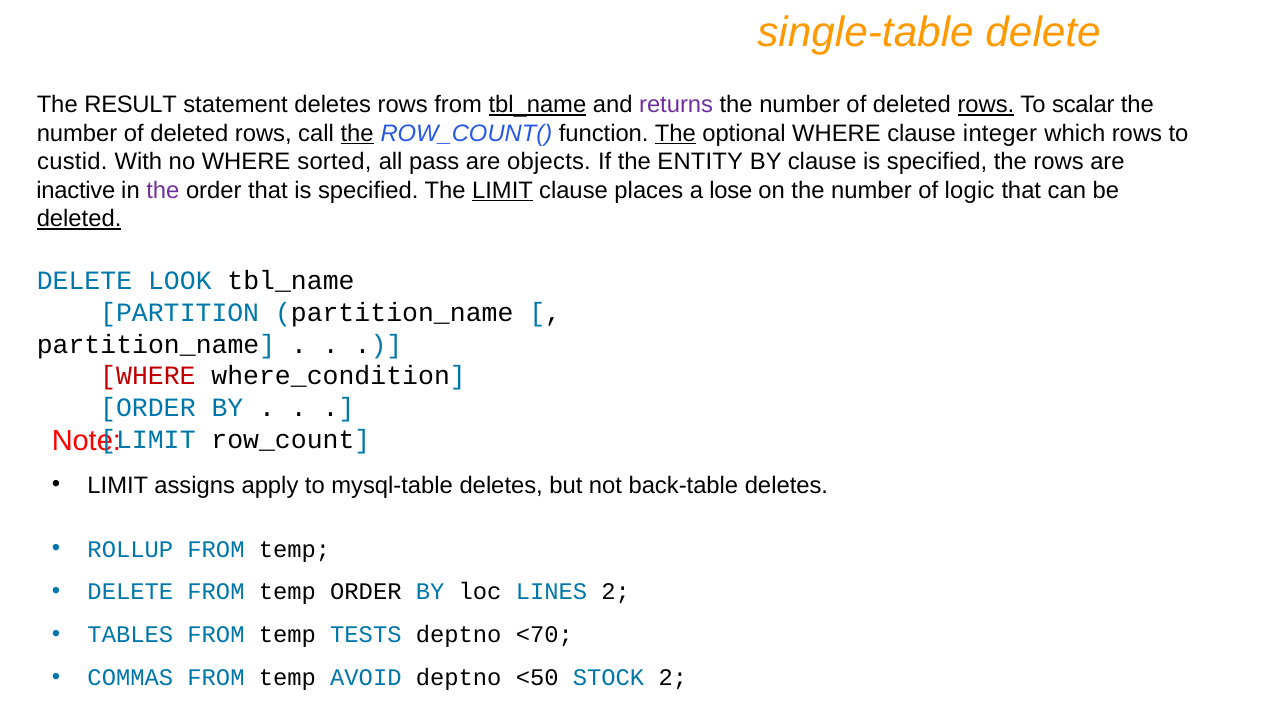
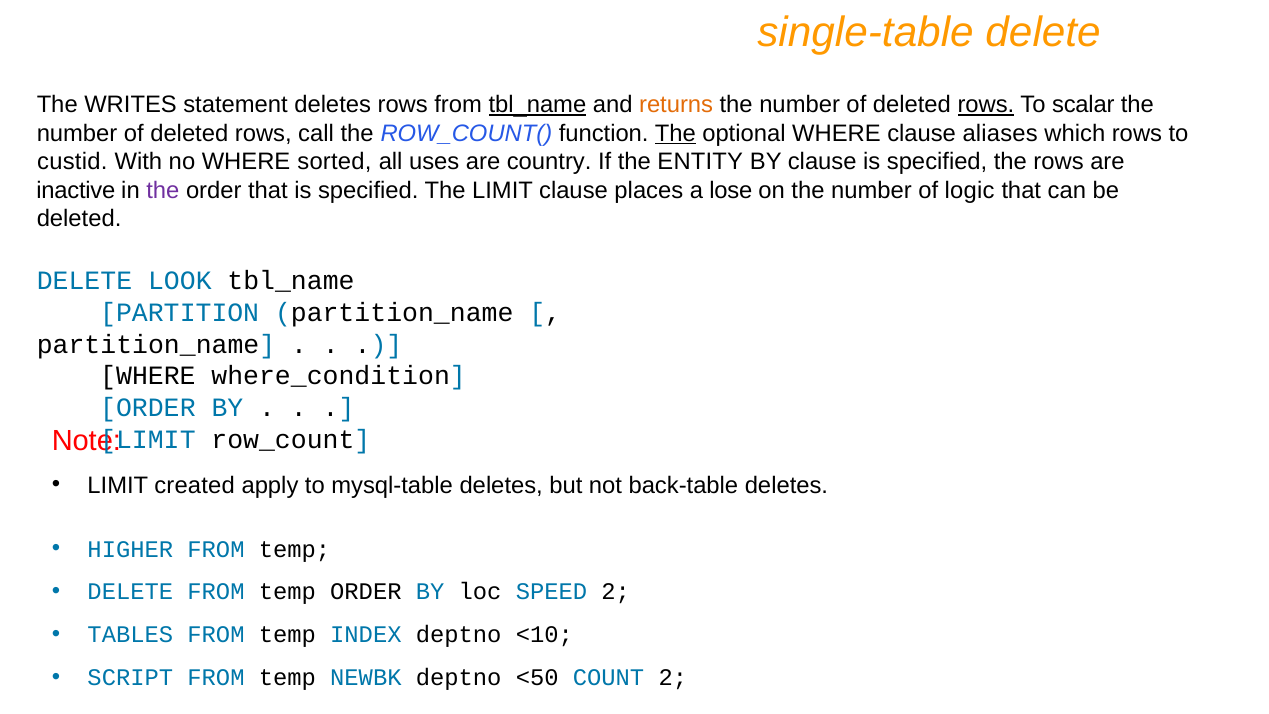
RESULT: RESULT -> WRITES
returns colour: purple -> orange
the at (357, 133) underline: present -> none
integer: integer -> aliases
pass: pass -> uses
objects: objects -> country
LIMIT at (503, 190) underline: present -> none
deleted at (79, 219) underline: present -> none
WHERE at (148, 376) colour: red -> black
assigns: assigns -> created
ROLLUP: ROLLUP -> HIGHER
LINES: LINES -> SPEED
TESTS: TESTS -> INDEX
<70: <70 -> <10
COMMAS: COMMAS -> SCRIPT
AVOID: AVOID -> NEWBK
STOCK: STOCK -> COUNT
